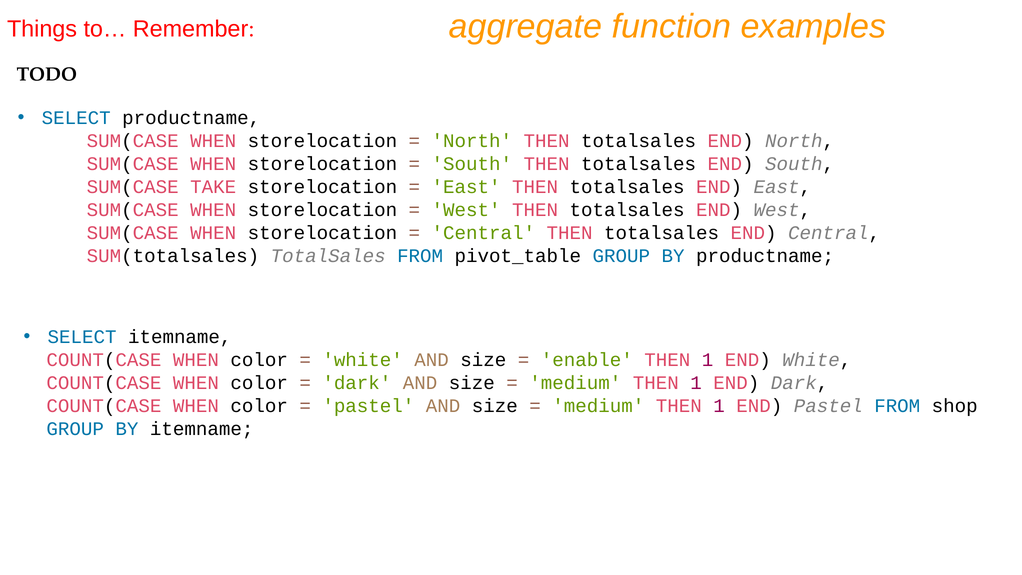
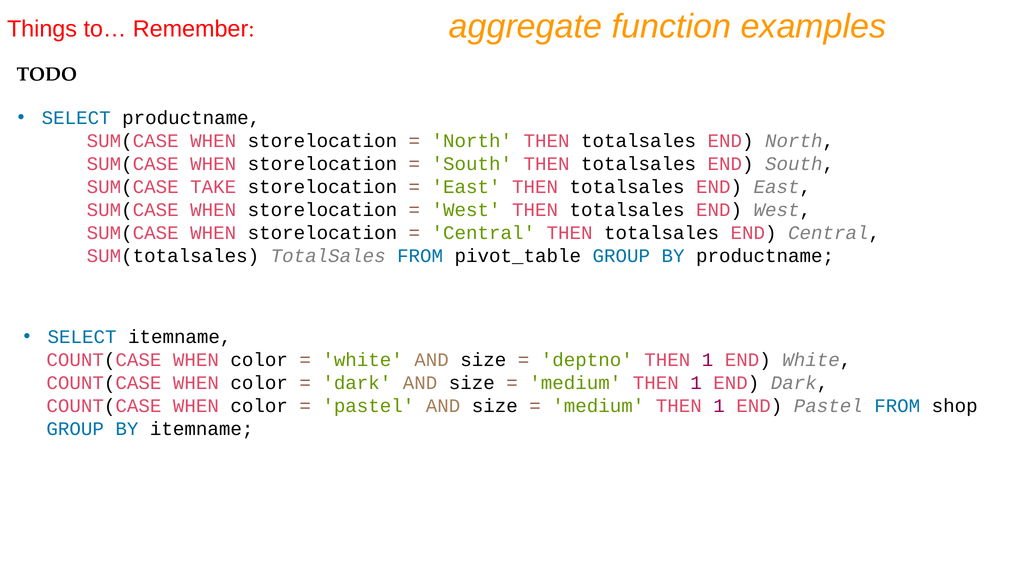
enable: enable -> deptno
